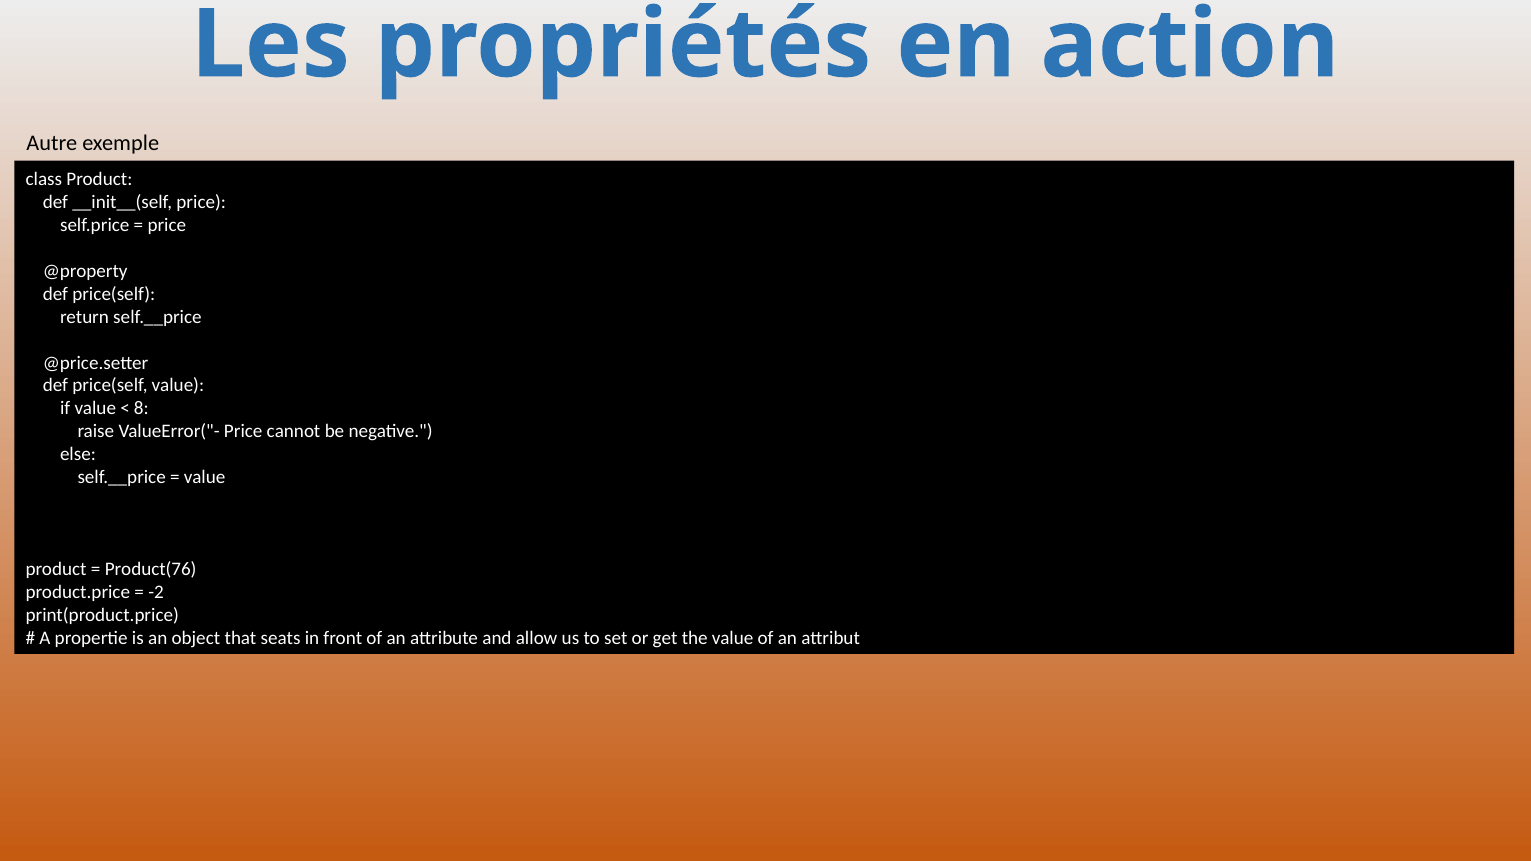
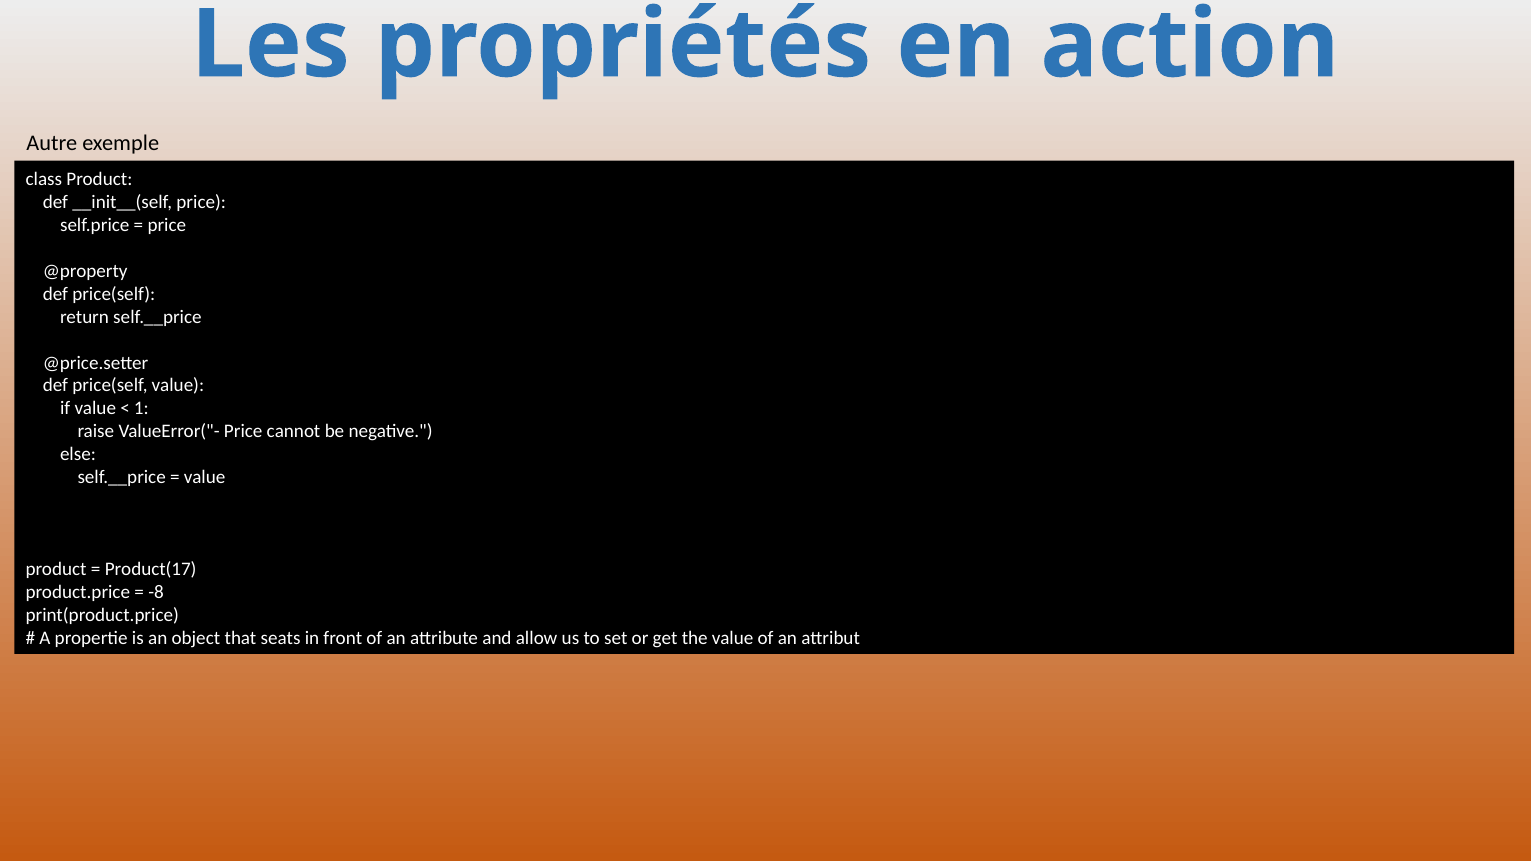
8: 8 -> 1
Product(76: Product(76 -> Product(17
-2: -2 -> -8
